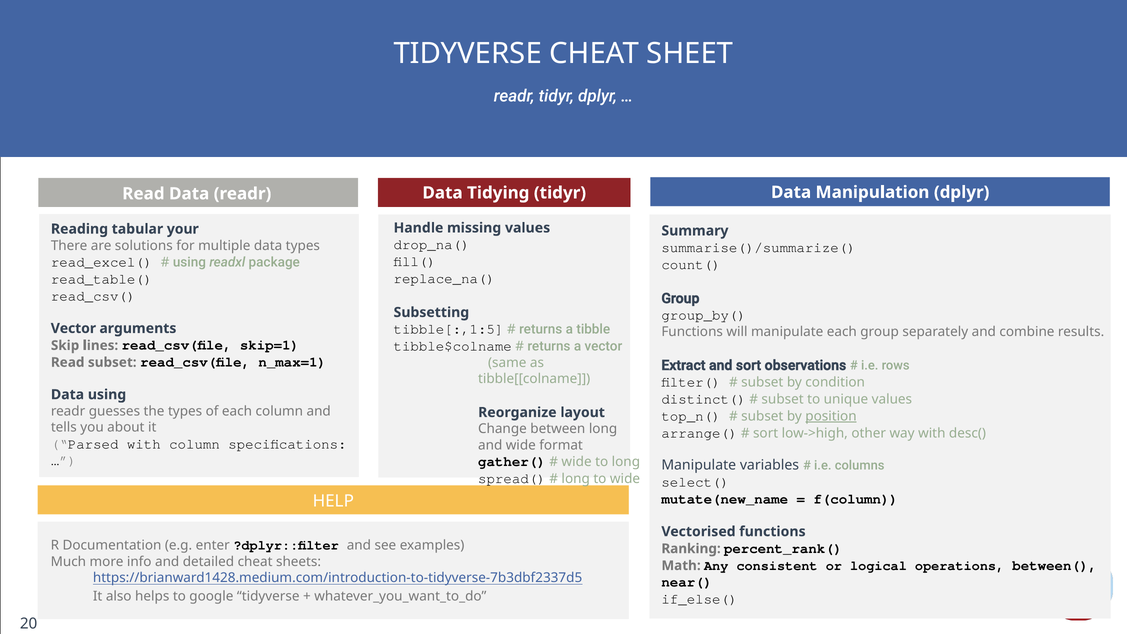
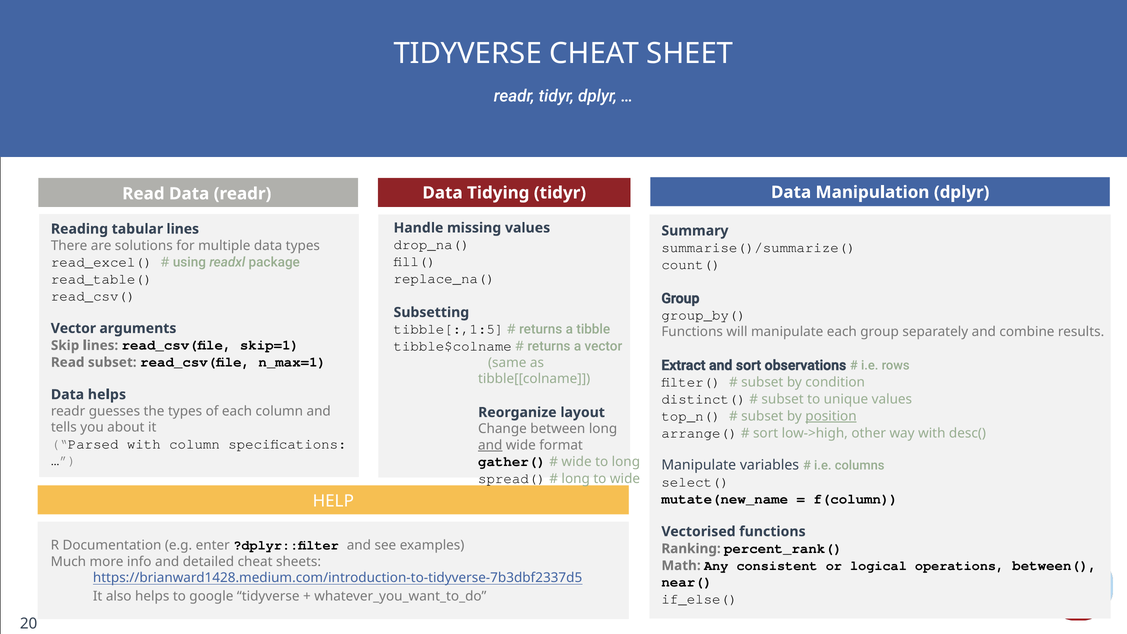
tabular your: your -> lines
Data using: using -> helps
and at (490, 445) underline: none -> present
